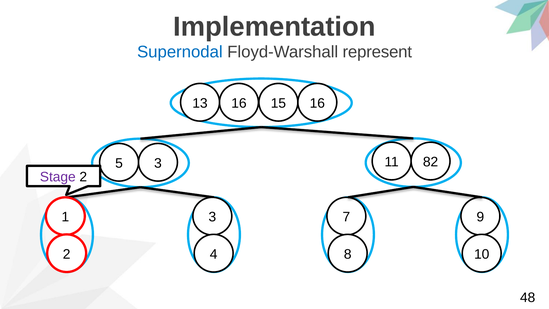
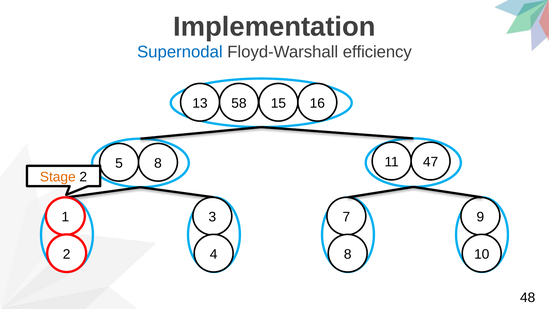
represent: represent -> efficiency
13 16: 16 -> 58
5 3: 3 -> 8
82: 82 -> 47
Stage colour: purple -> orange
